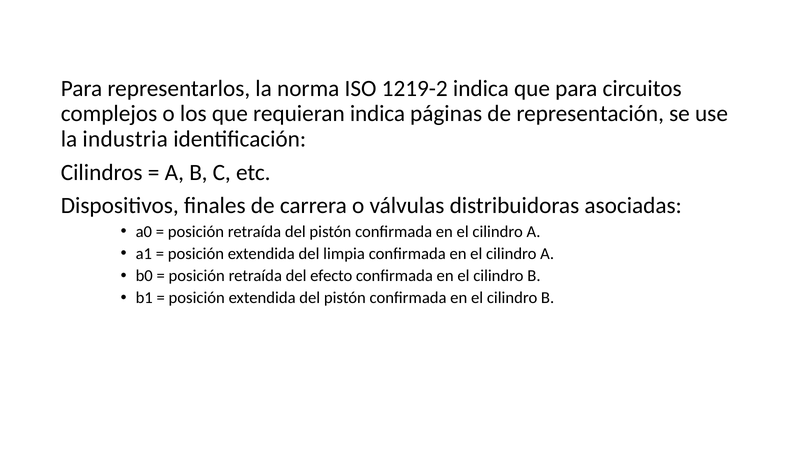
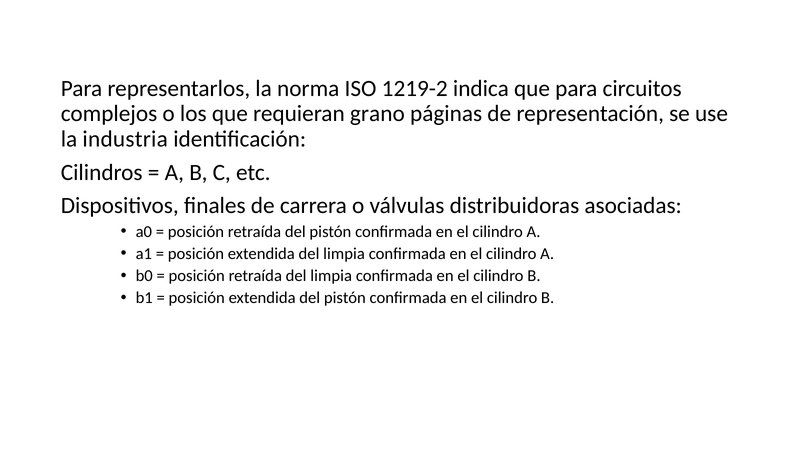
requieran indica: indica -> grano
retraída del efecto: efecto -> limpia
